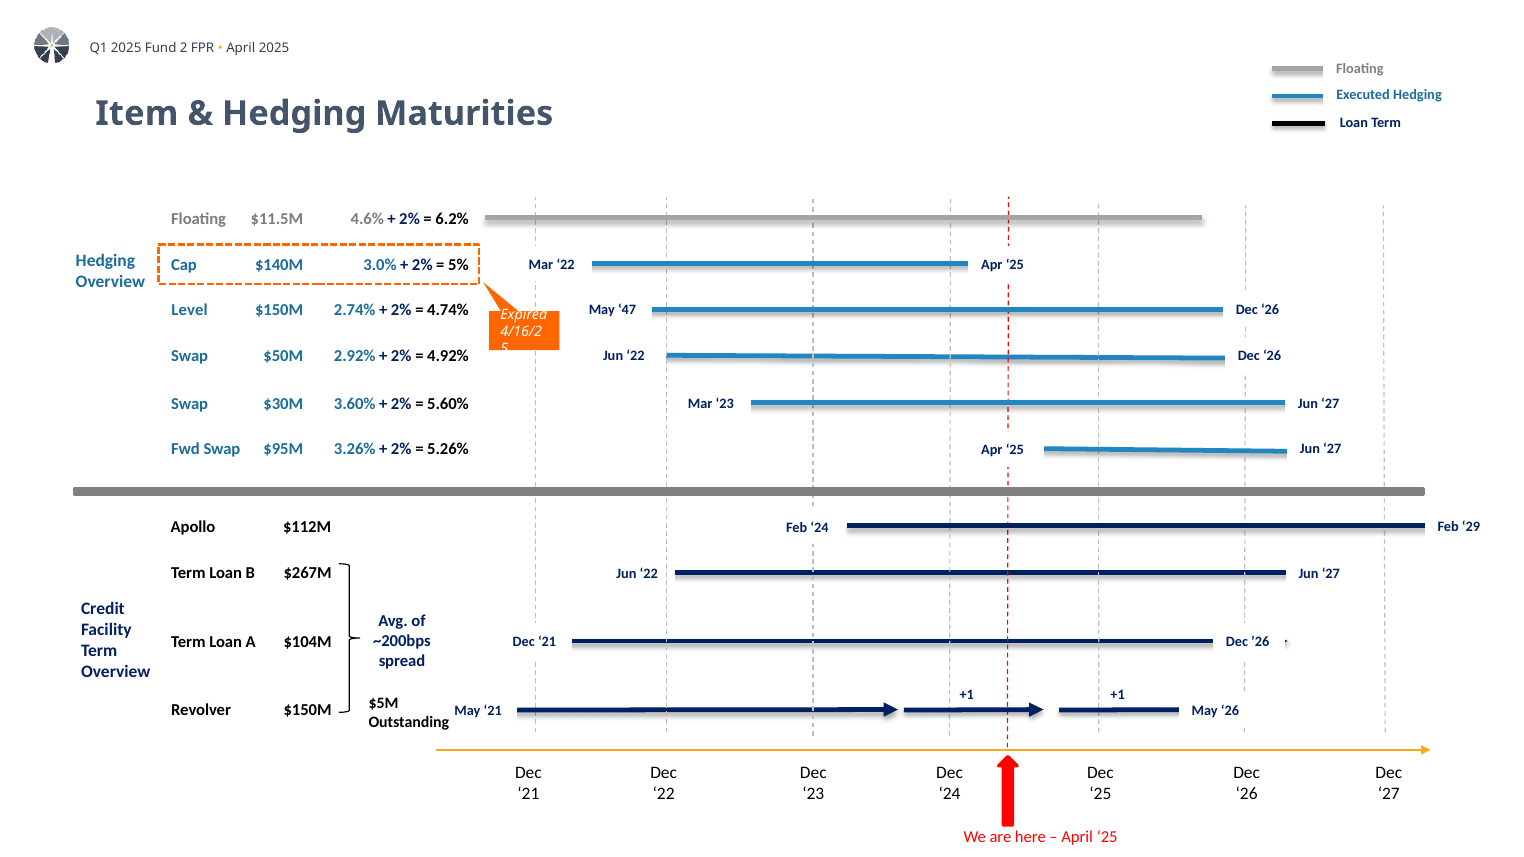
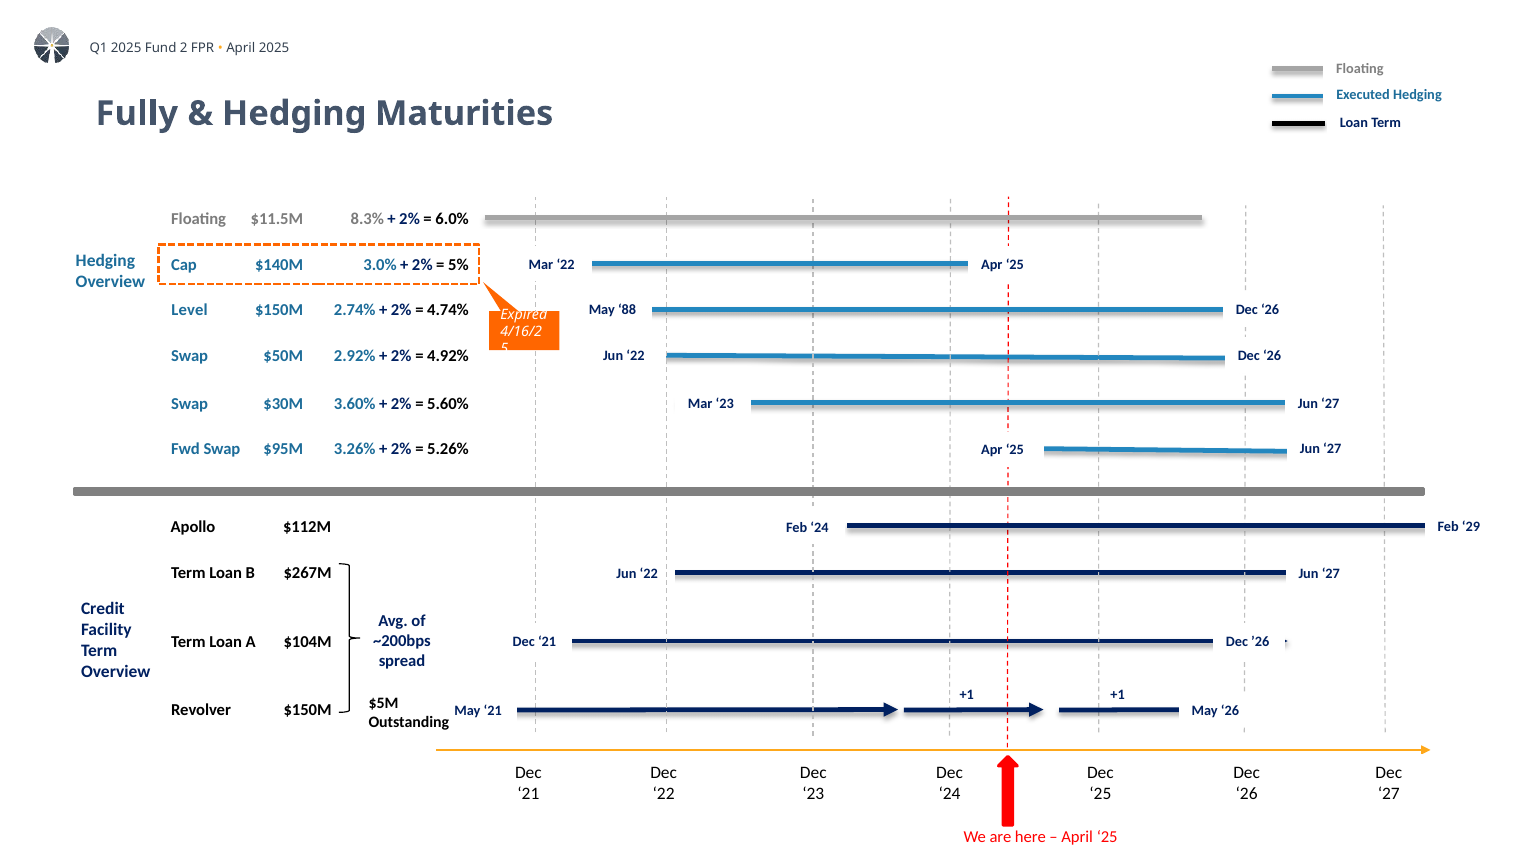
Item: Item -> Fully
4.6%: 4.6% -> 8.3%
6.2%: 6.2% -> 6.0%
47: 47 -> 88
